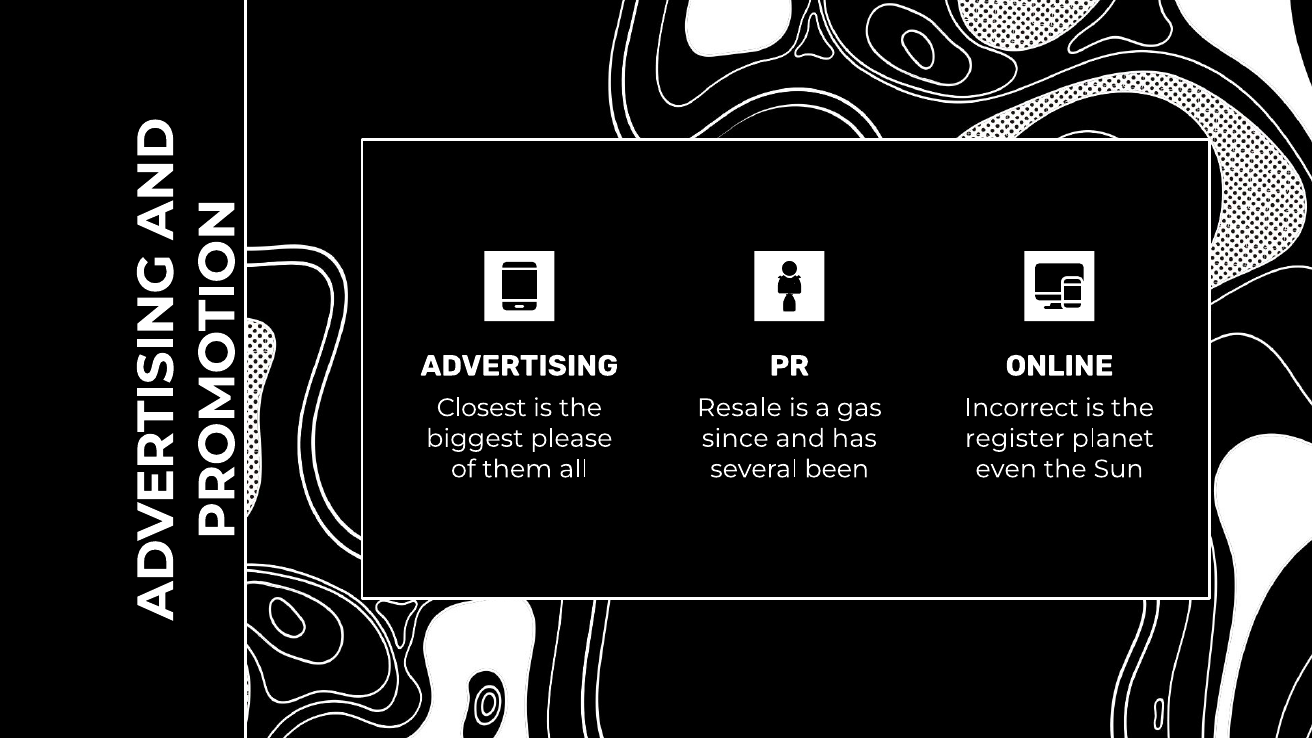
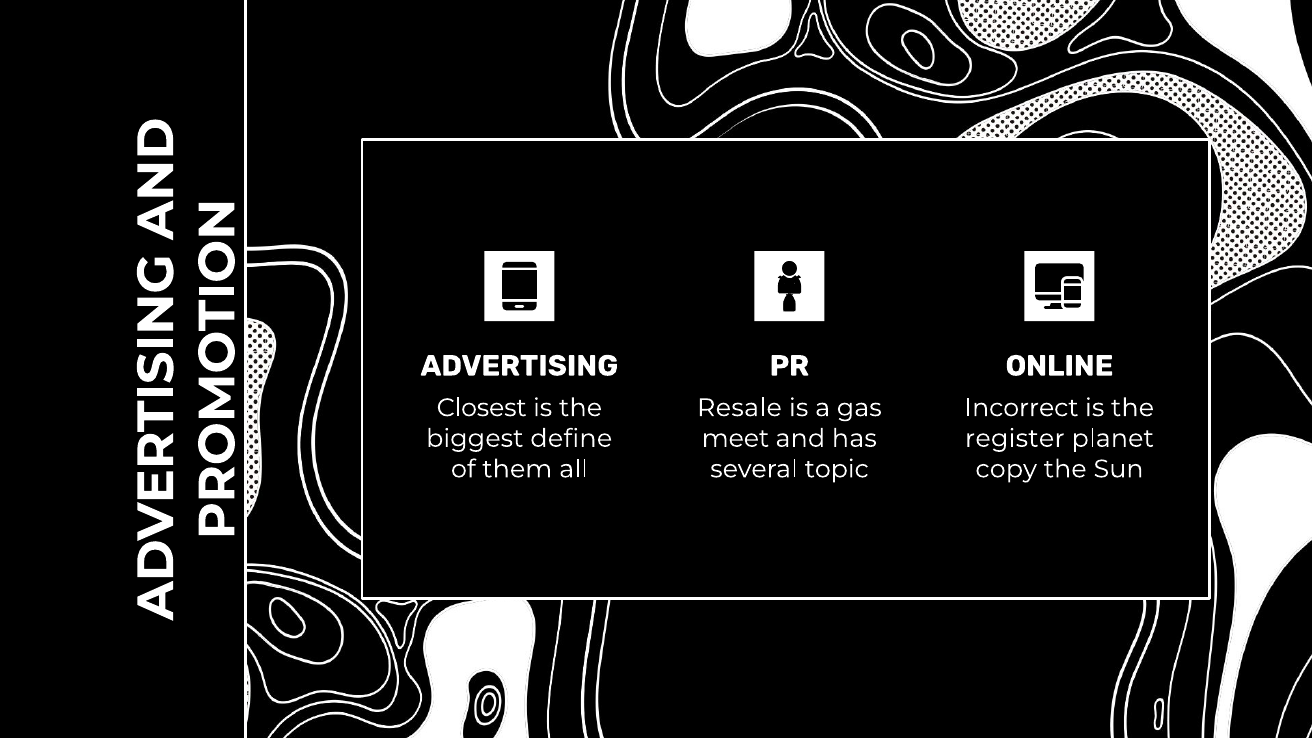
please: please -> define
since: since -> meet
been: been -> topic
even: even -> copy
